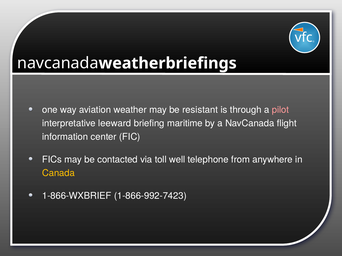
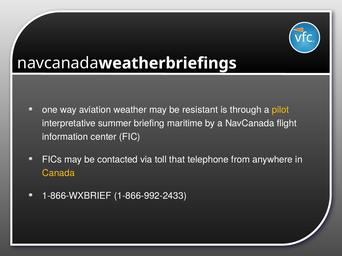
pilot colour: pink -> yellow
leeward: leeward -> summer
well: well -> that
1-866-992-7423: 1-866-992-7423 -> 1-866-992-2433
